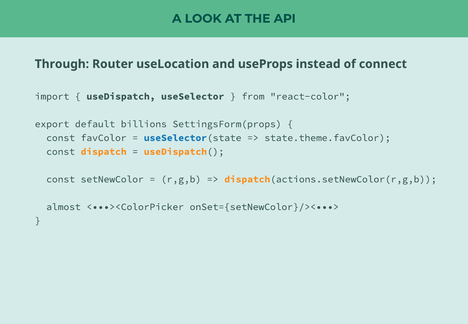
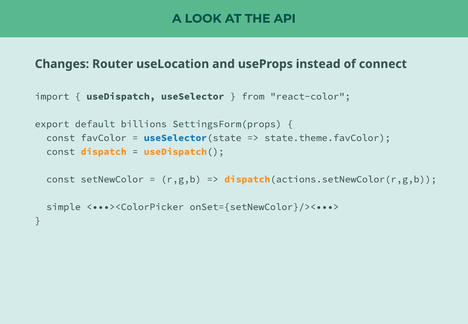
Through: Through -> Changes
almost: almost -> simple
